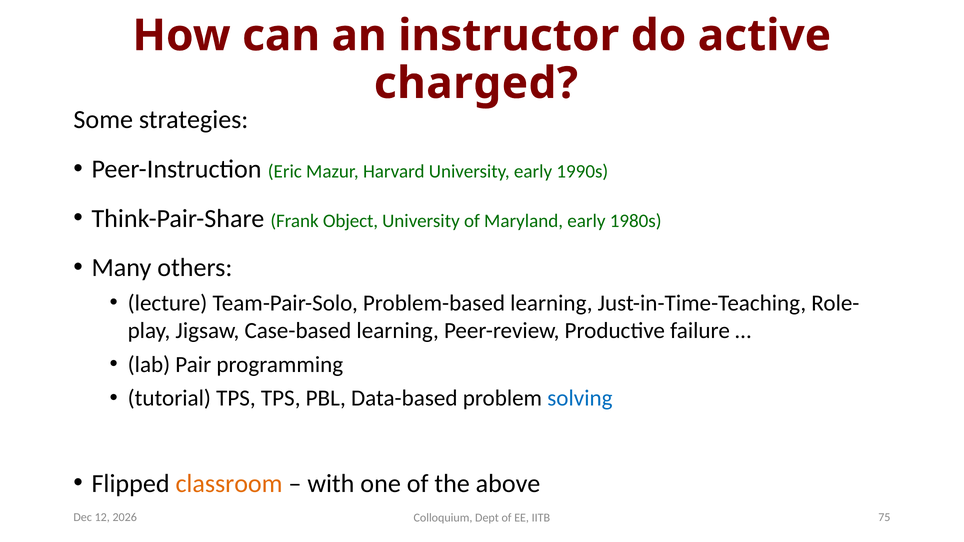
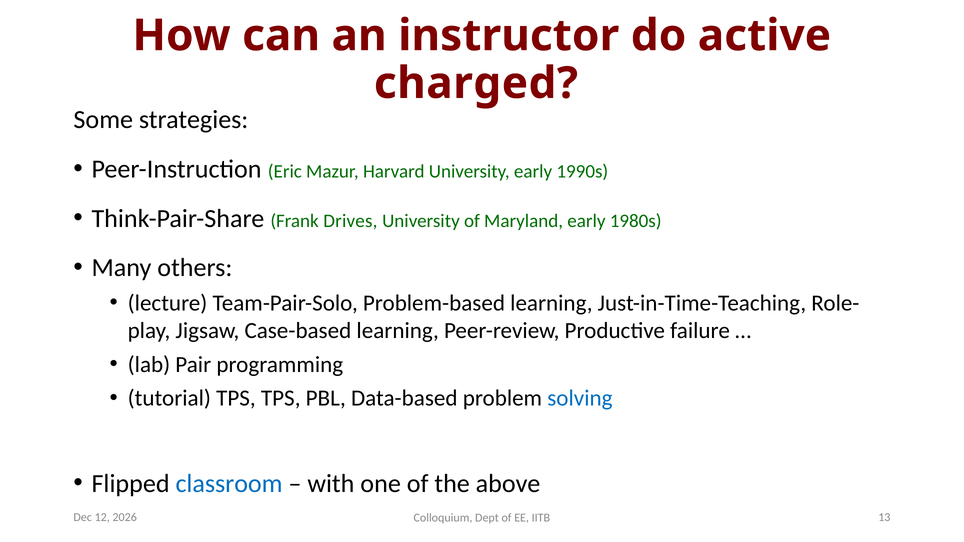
Object: Object -> Drives
classroom colour: orange -> blue
75: 75 -> 13
